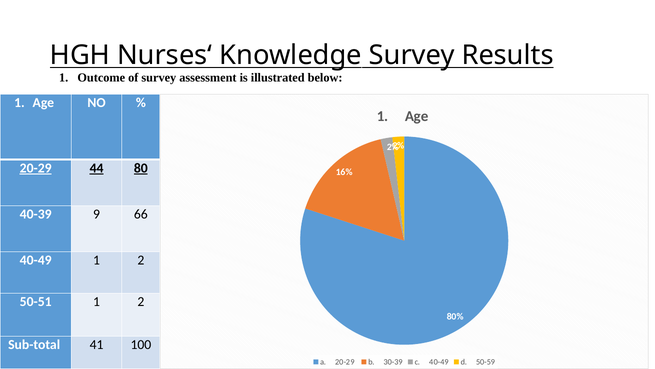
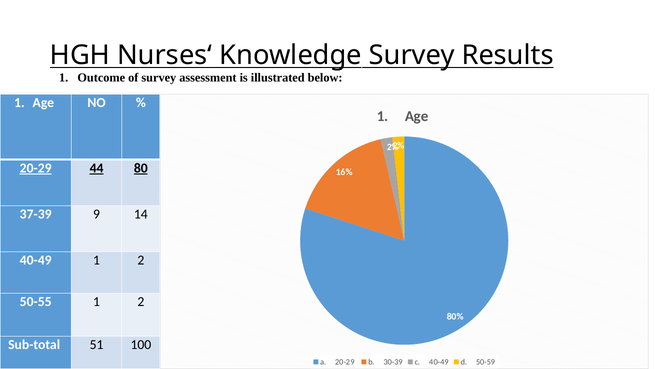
40-39: 40-39 -> 37-39
66: 66 -> 14
50-51: 50-51 -> 50-55
41: 41 -> 51
